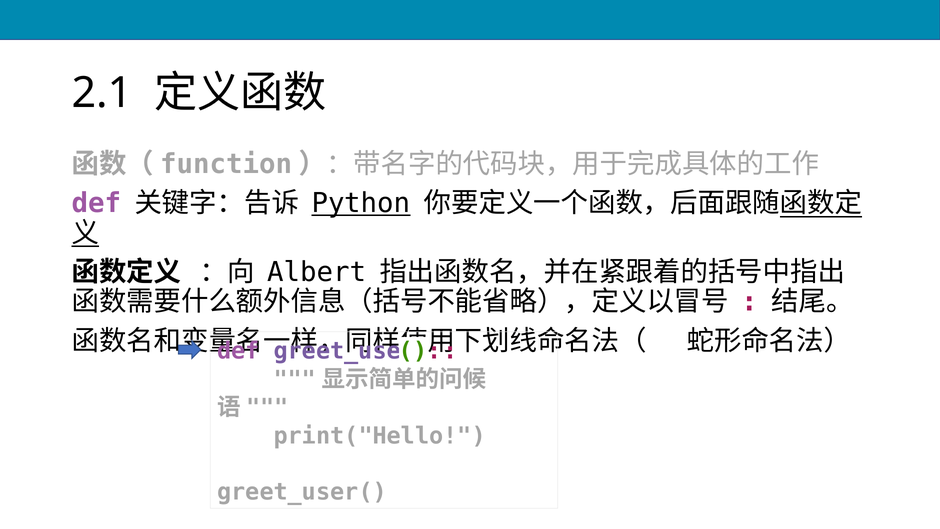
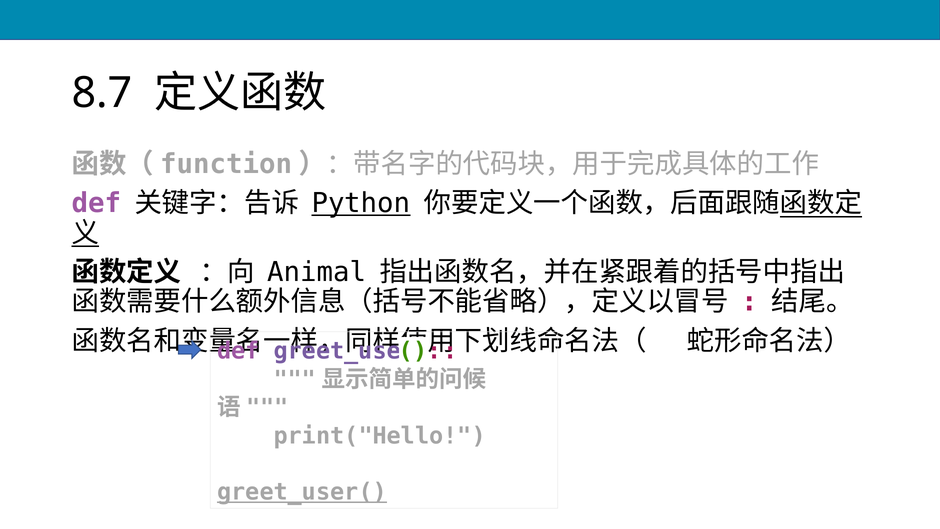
2.1: 2.1 -> 8.7
Albert: Albert -> Animal
greet_user( underline: none -> present
